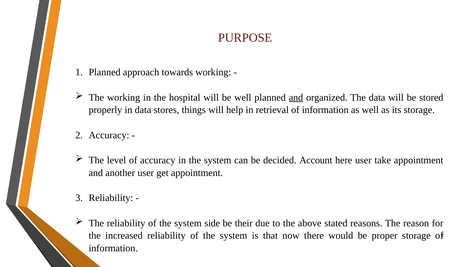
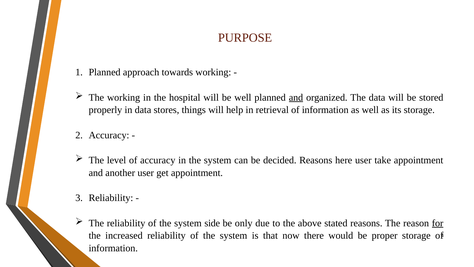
decided Account: Account -> Reasons
their: their -> only
for underline: none -> present
